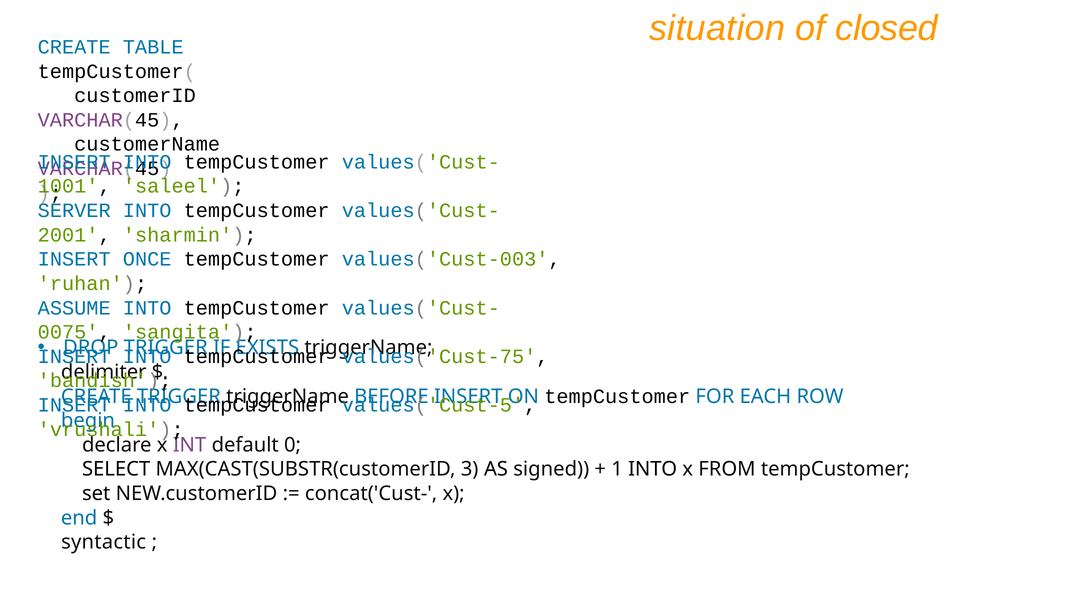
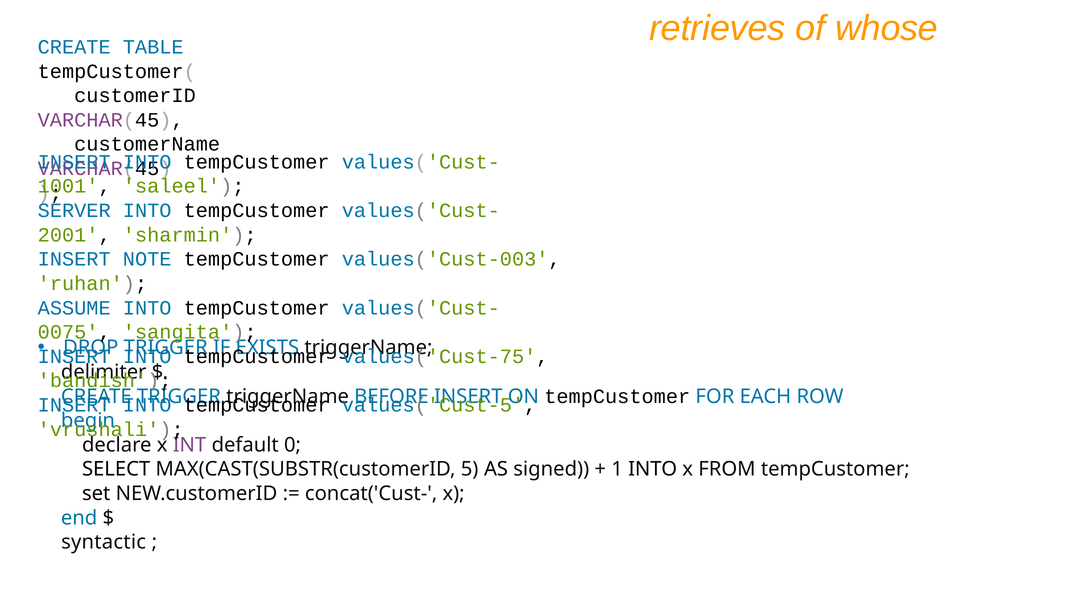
situation: situation -> retrieves
closed: closed -> whose
ONCE: ONCE -> NOTE
3: 3 -> 5
